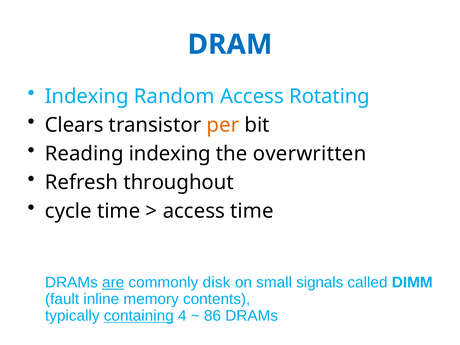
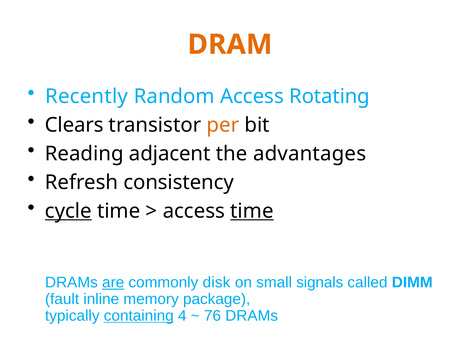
DRAM colour: blue -> orange
Indexing at (87, 96): Indexing -> Recently
Reading indexing: indexing -> adjacent
overwritten: overwritten -> advantages
throughout: throughout -> consistency
cycle underline: none -> present
time at (252, 211) underline: none -> present
contents: contents -> package
86: 86 -> 76
